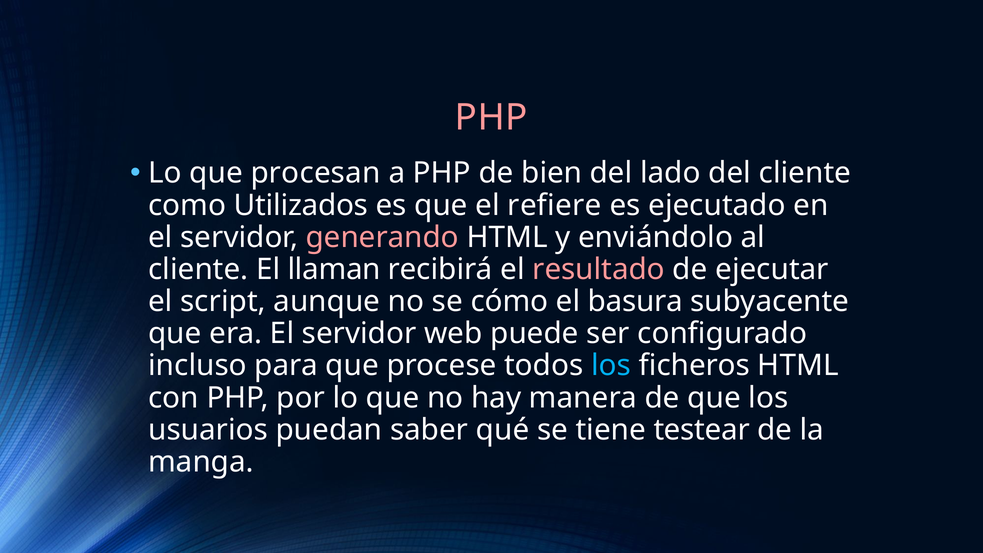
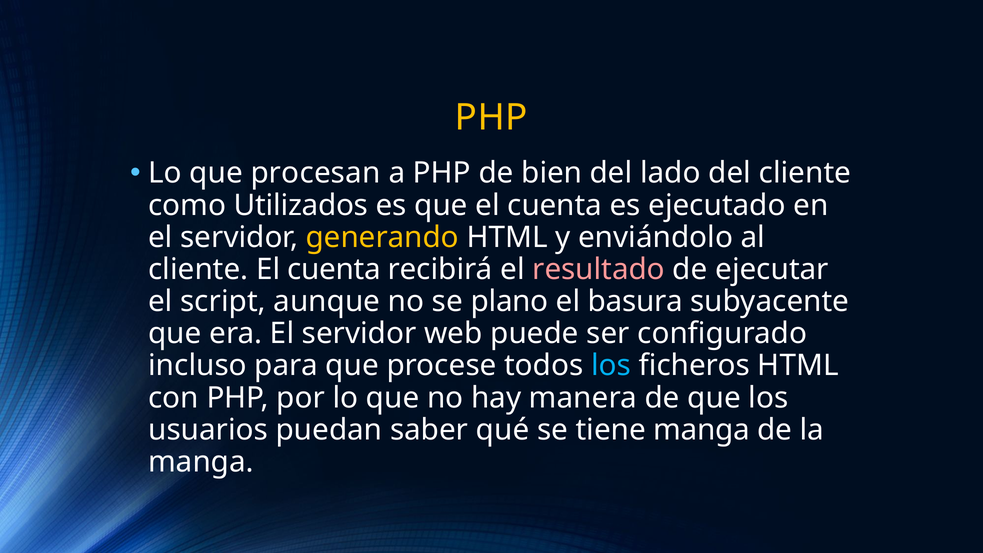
PHP at (491, 117) colour: pink -> yellow
que el refiere: refiere -> cuenta
generando colour: pink -> yellow
cliente El llaman: llaman -> cuenta
cómo: cómo -> plano
tiene testear: testear -> manga
